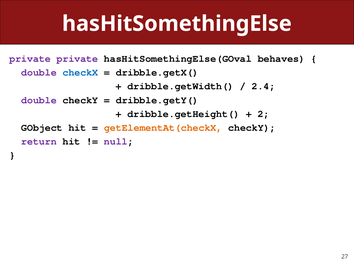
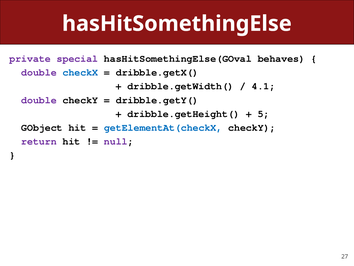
private private: private -> special
2.4: 2.4 -> 4.1
2: 2 -> 5
getElementAt(checkX colour: orange -> blue
